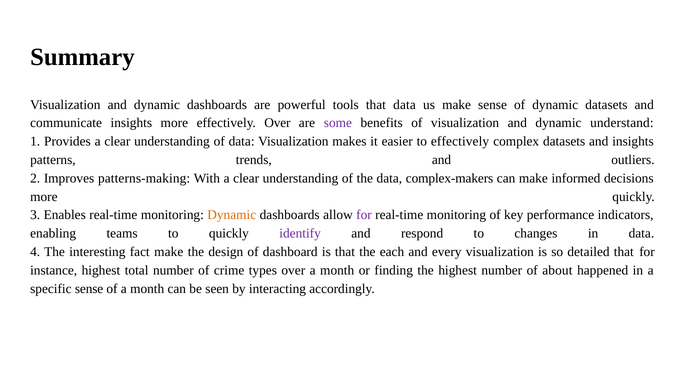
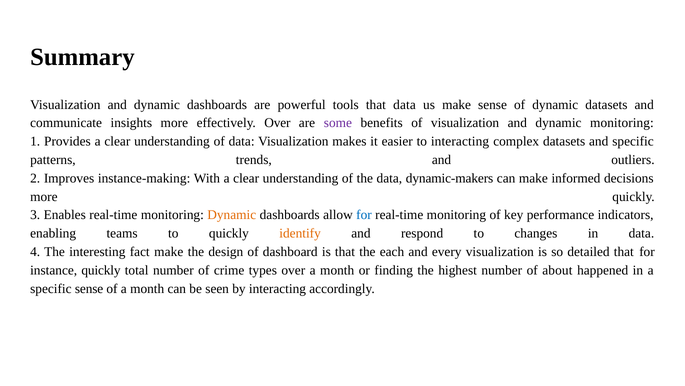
dynamic understand: understand -> monitoring
to effectively: effectively -> interacting
and insights: insights -> specific
patterns-making: patterns-making -> instance-making
complex-makers: complex-makers -> dynamic-makers
for at (364, 215) colour: purple -> blue
identify colour: purple -> orange
instance highest: highest -> quickly
